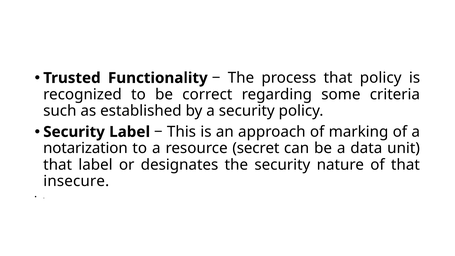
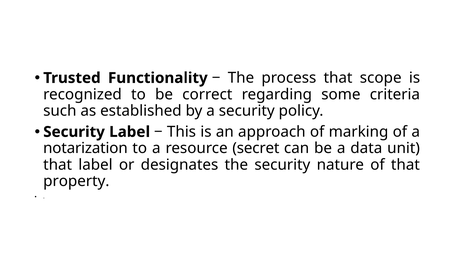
that policy: policy -> scope
insecure: insecure -> property
